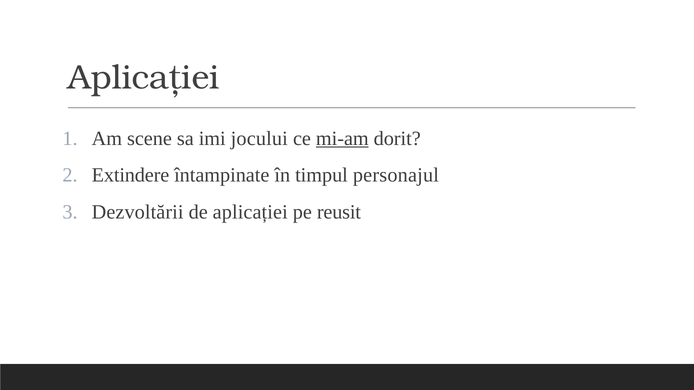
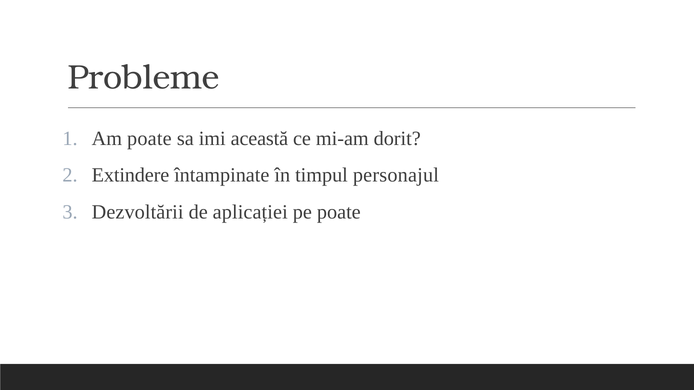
Aplicației at (143, 78): Aplicației -> Probleme
Am scene: scene -> poate
jocului: jocului -> această
mi-am underline: present -> none
pe reusit: reusit -> poate
